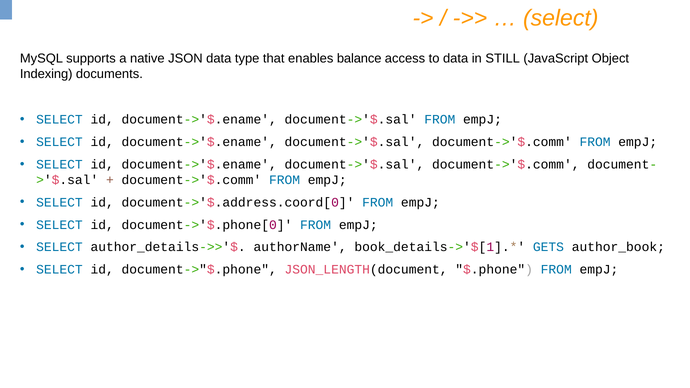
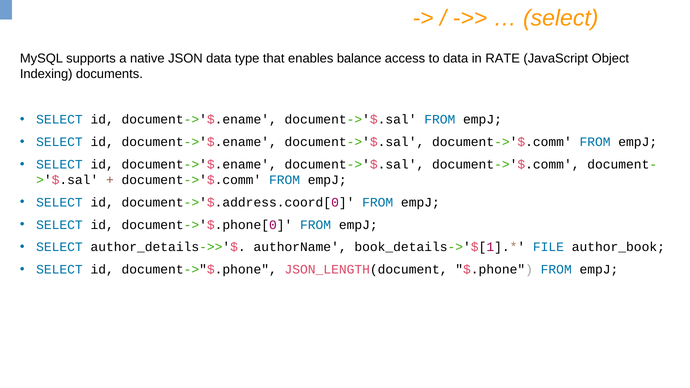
STILL: STILL -> RATE
GETS: GETS -> FILE
